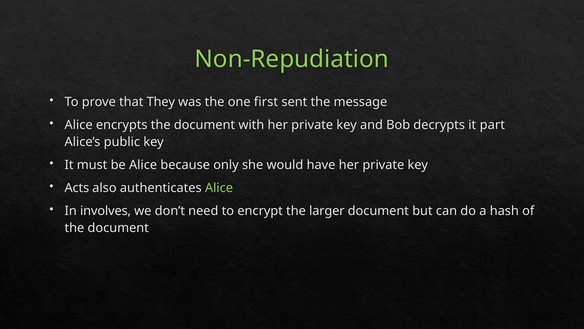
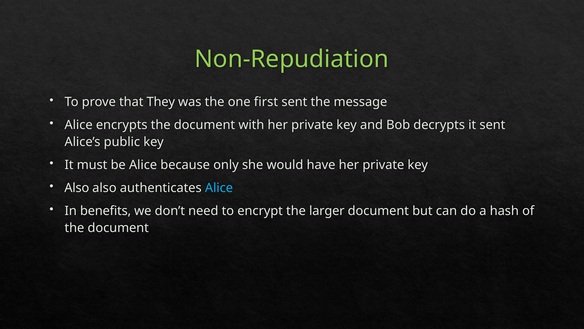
it part: part -> sent
Acts at (77, 188): Acts -> Also
Alice at (219, 188) colour: light green -> light blue
involves: involves -> benefits
